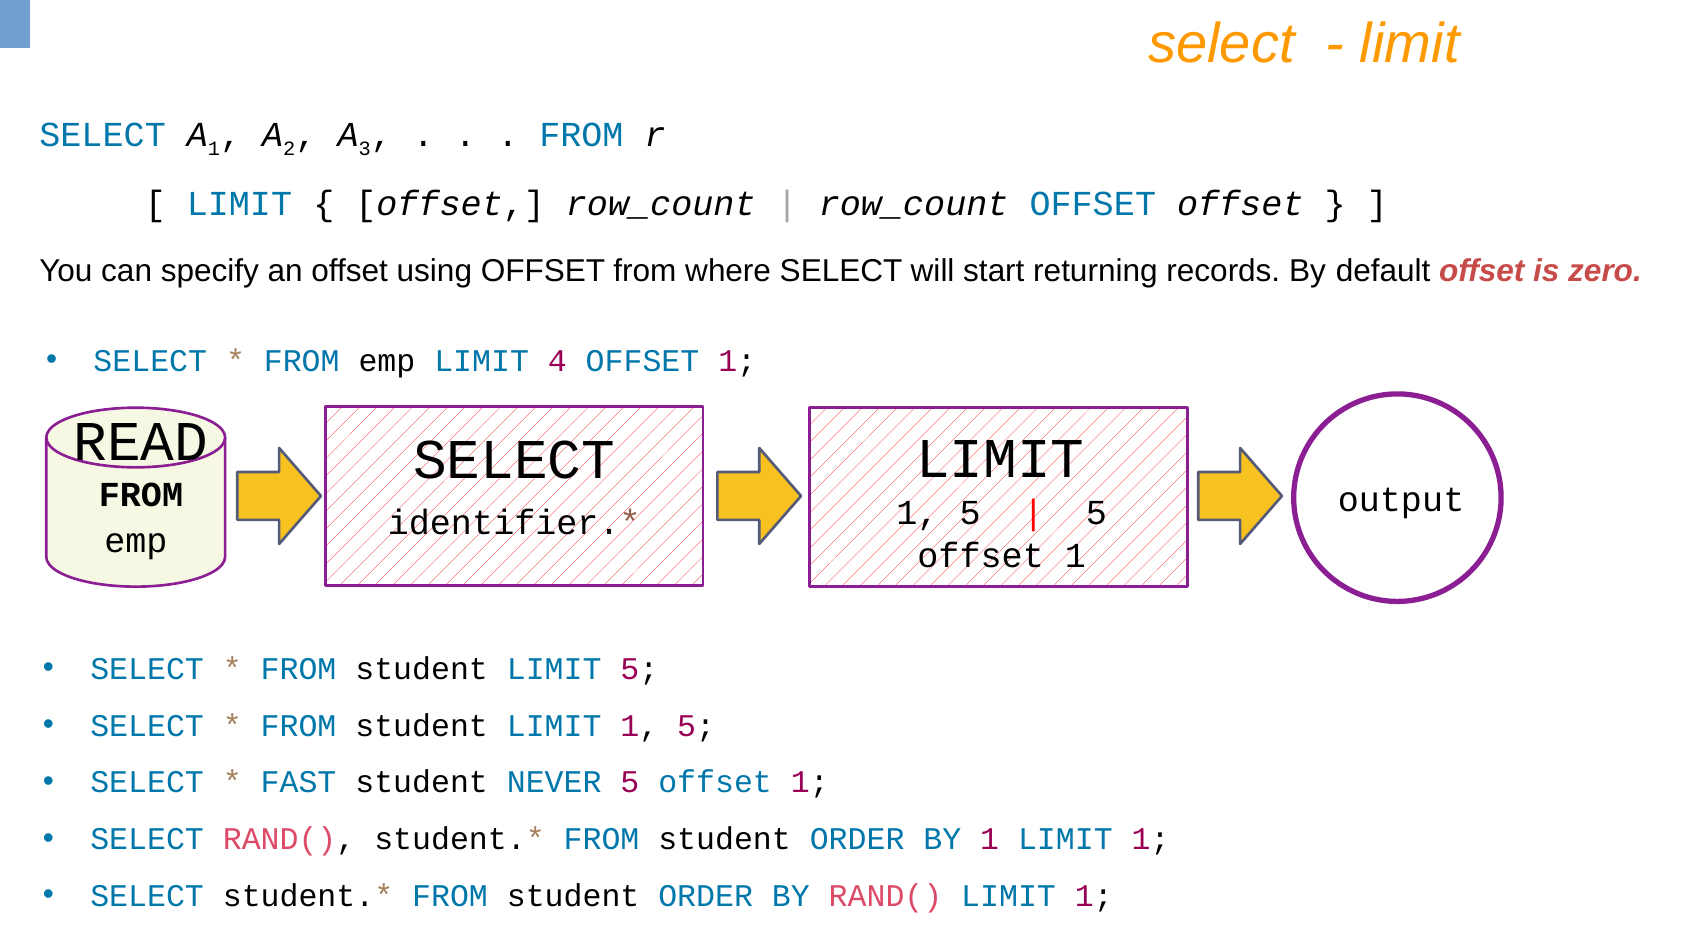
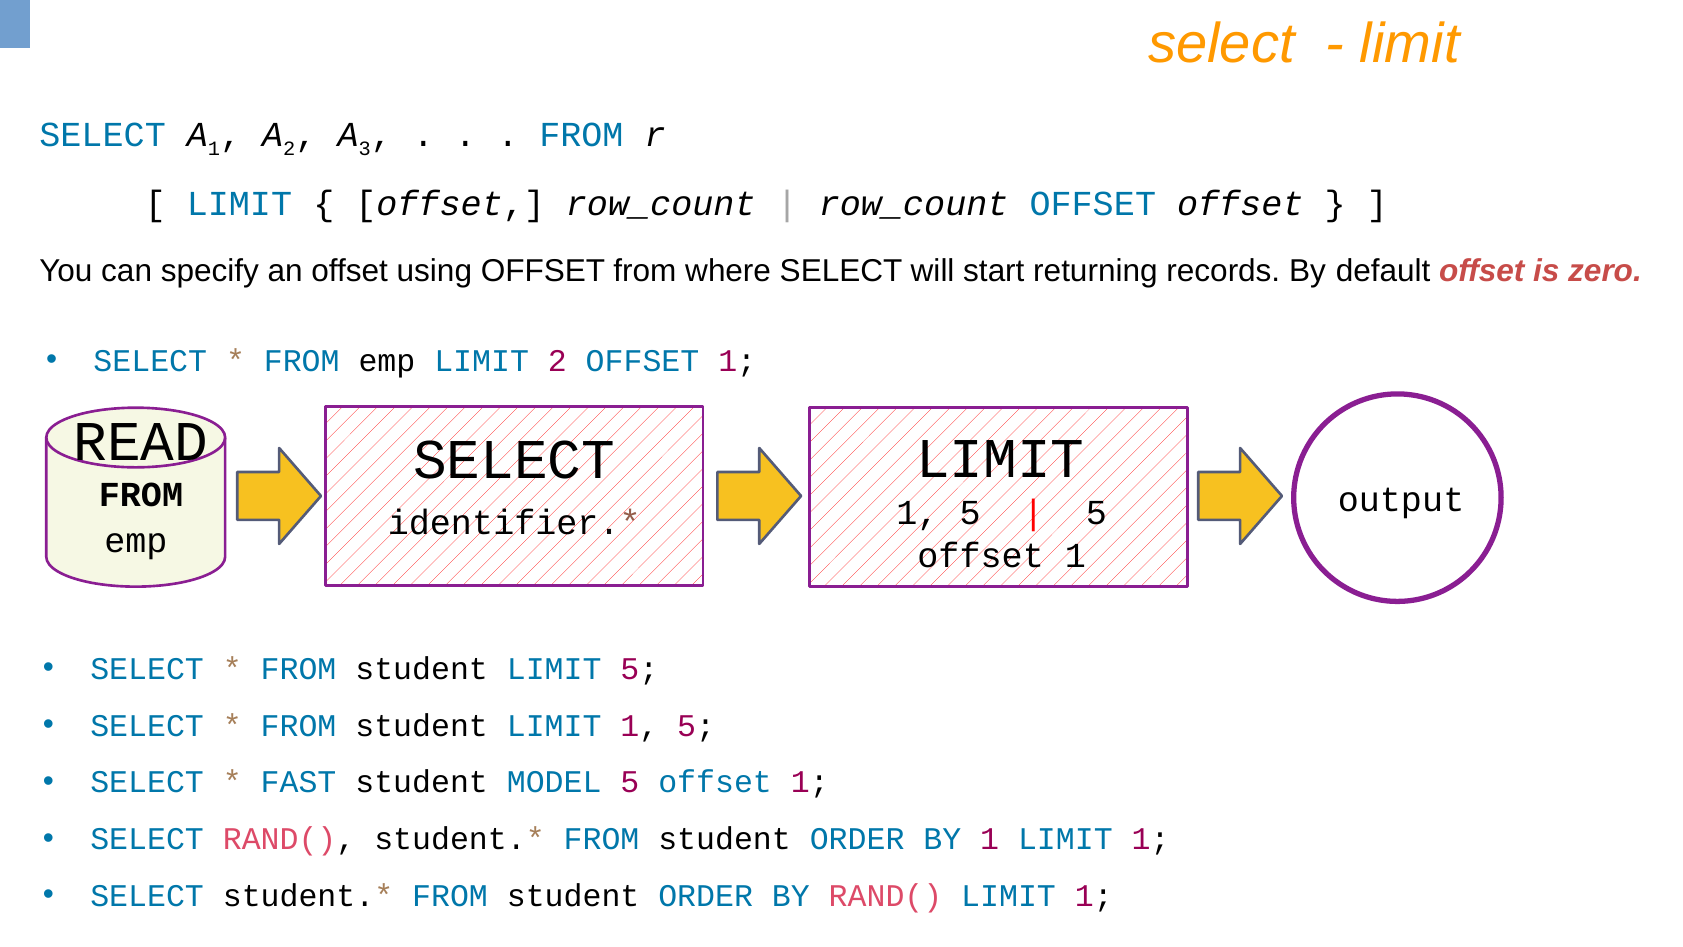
LIMIT 4: 4 -> 2
NEVER: NEVER -> MODEL
